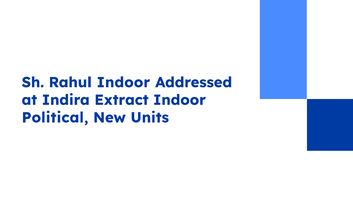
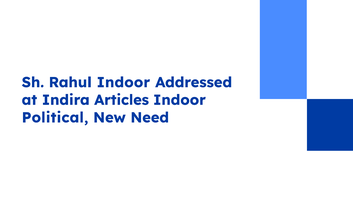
Extract: Extract -> Articles
Units: Units -> Need
